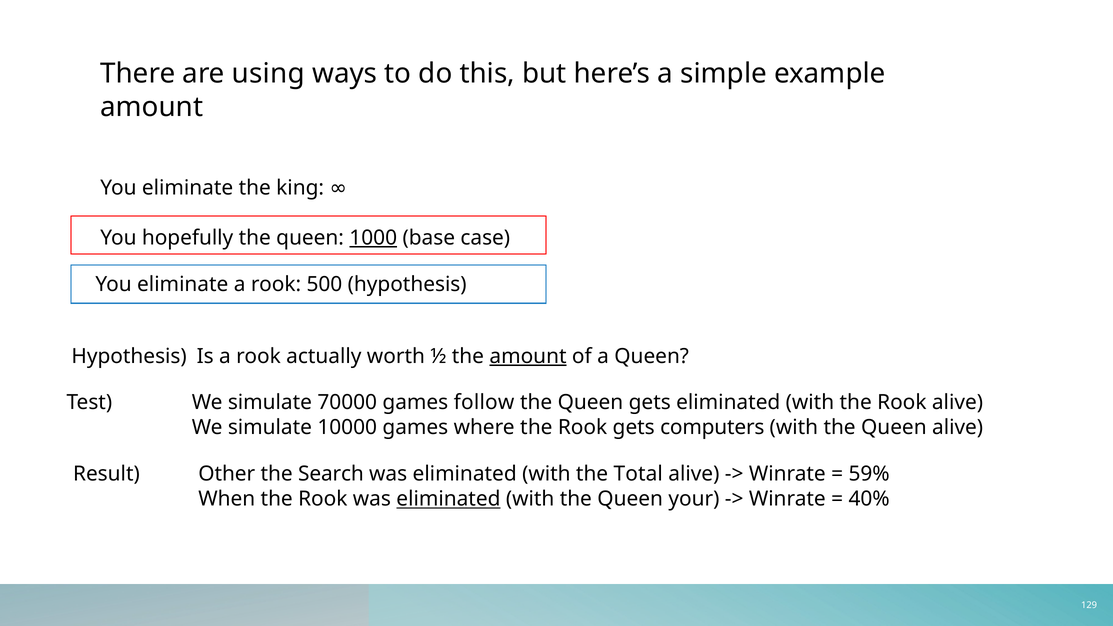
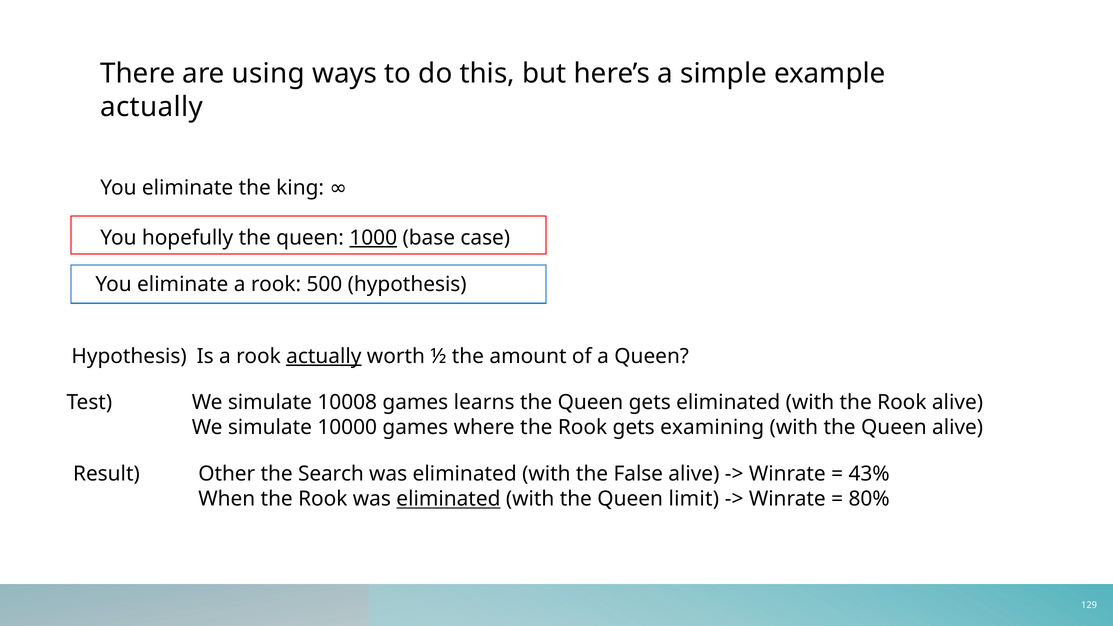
amount at (152, 107): amount -> actually
actually at (324, 356) underline: none -> present
amount at (528, 356) underline: present -> none
70000: 70000 -> 10008
follow: follow -> learns
computers: computers -> examining
Total: Total -> False
59%: 59% -> 43%
your: your -> limit
40%: 40% -> 80%
